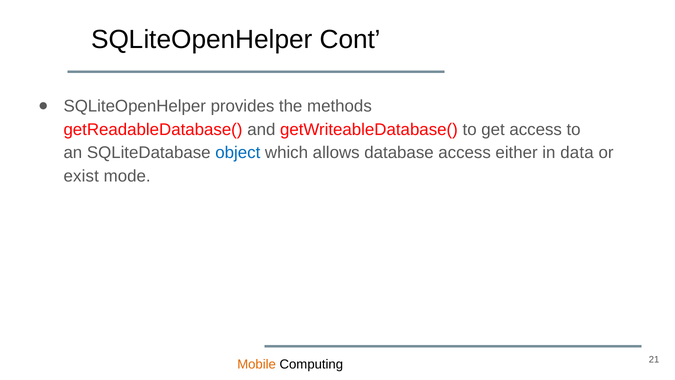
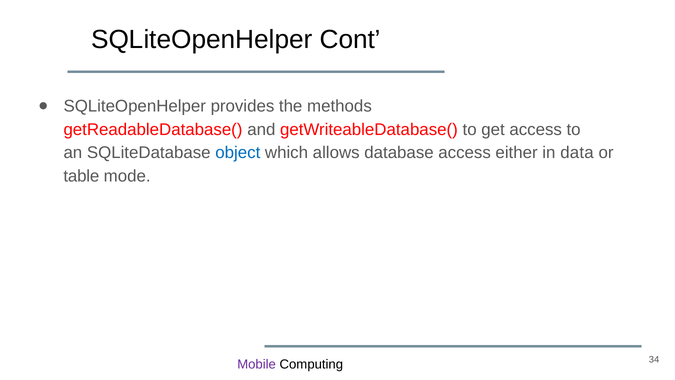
exist: exist -> table
Mobile colour: orange -> purple
21: 21 -> 34
